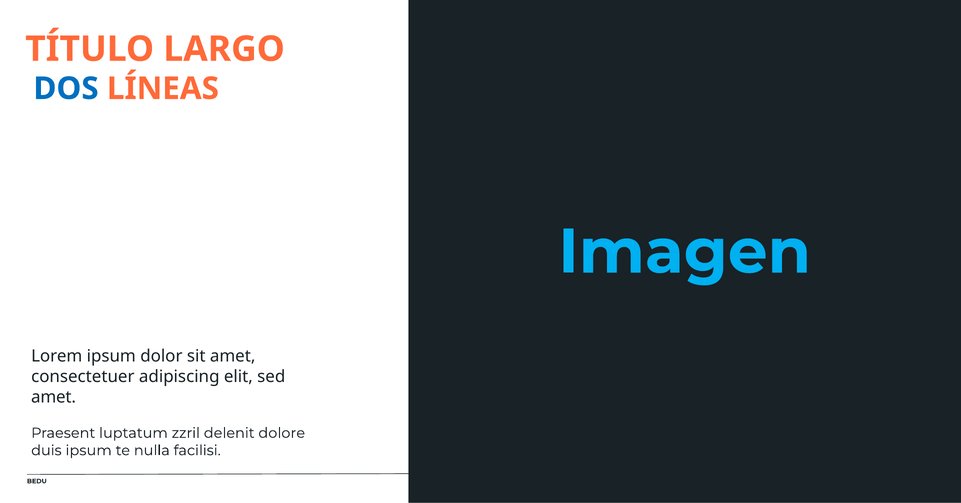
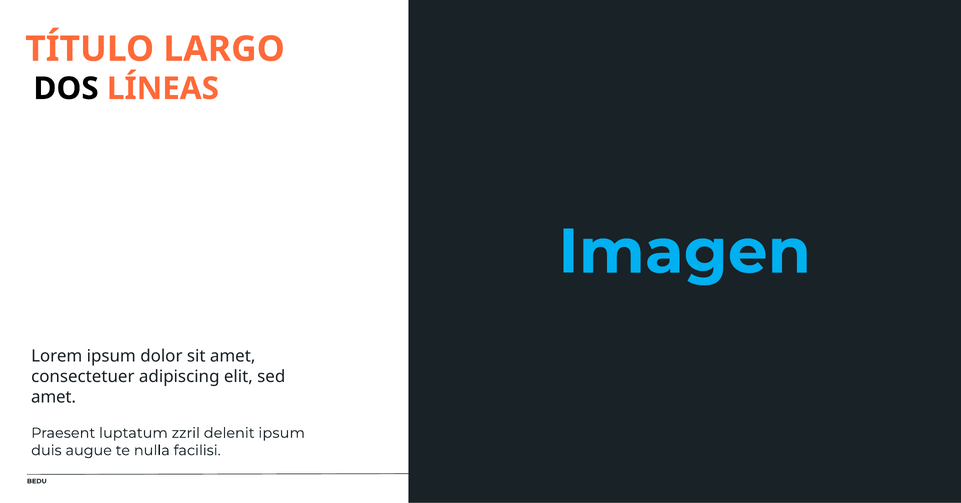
DOS colour: blue -> black
delenit dolore: dolore -> ipsum
duis ipsum: ipsum -> augue
